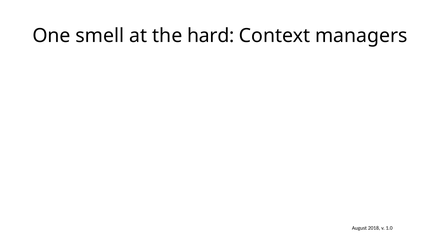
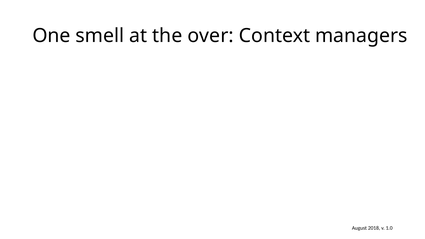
hard: hard -> over
